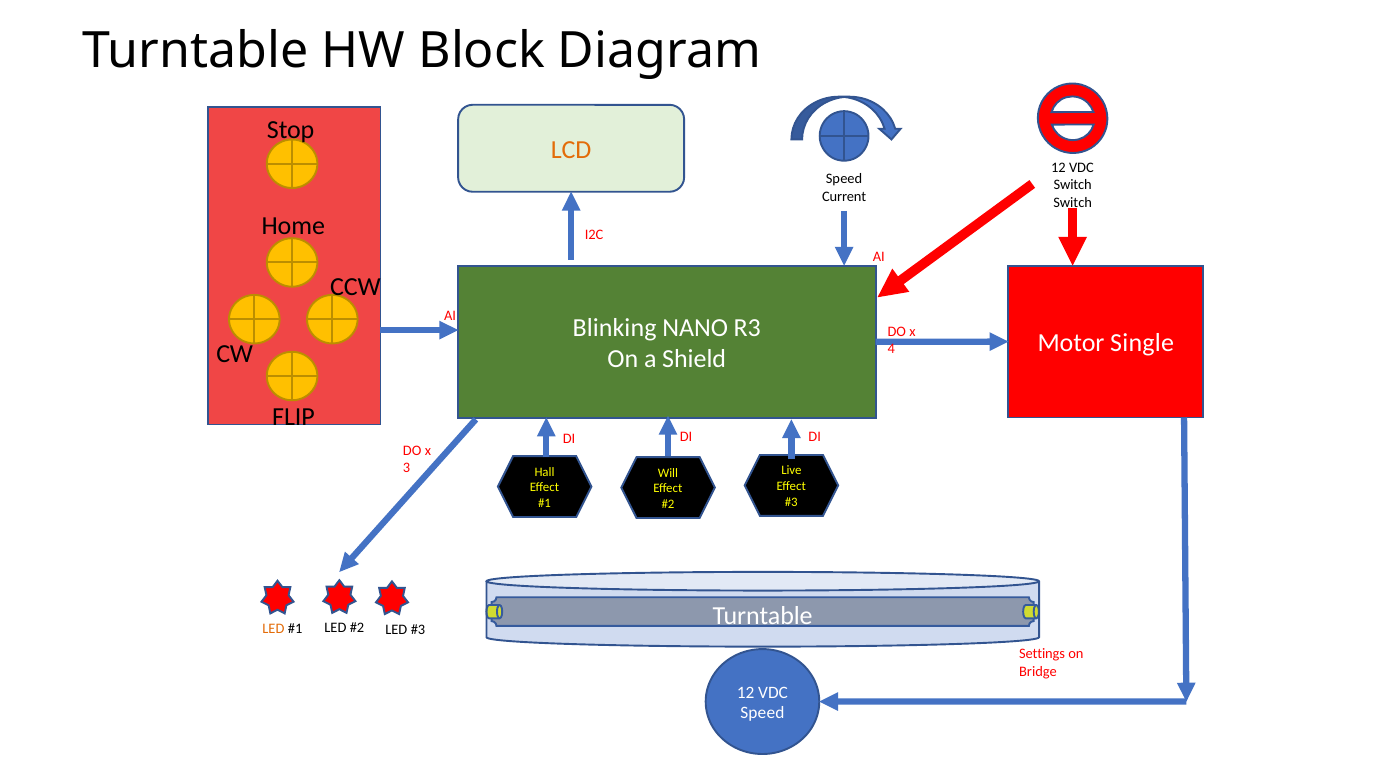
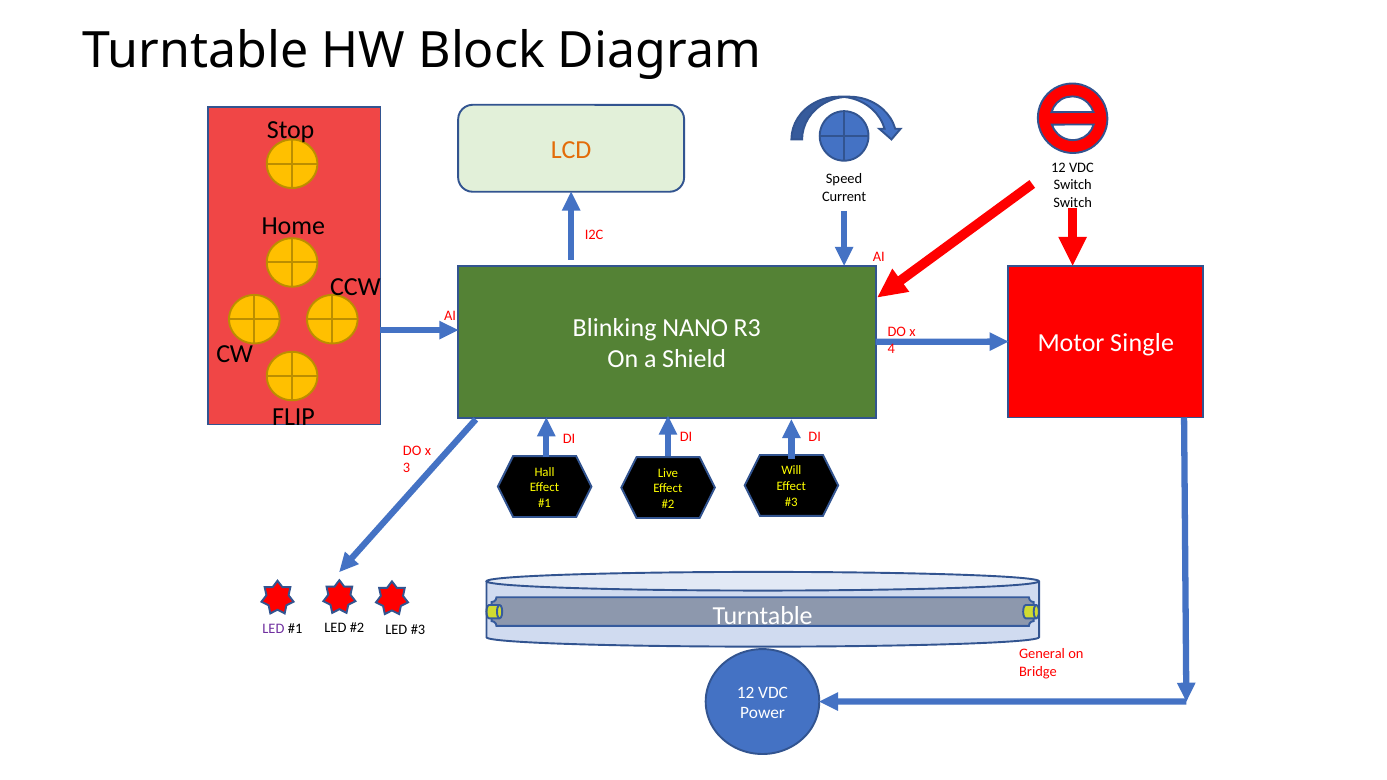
Live: Live -> Will
Will: Will -> Live
LED at (273, 629) colour: orange -> purple
Settings: Settings -> General
Speed at (762, 713): Speed -> Power
